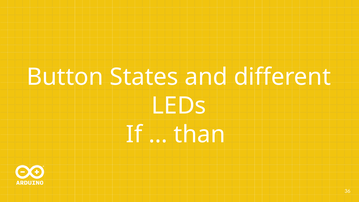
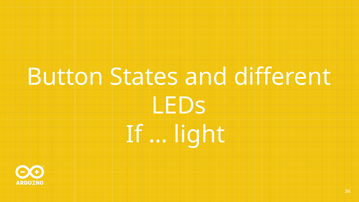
than: than -> light
